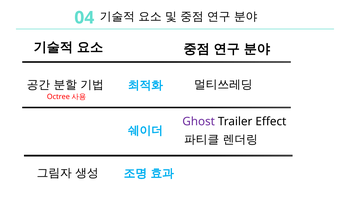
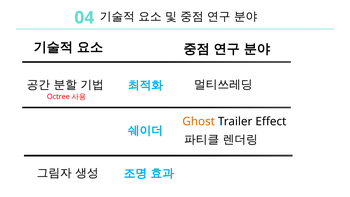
Ghost colour: purple -> orange
